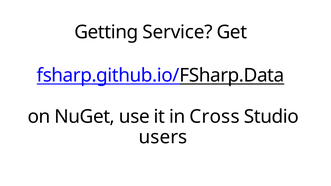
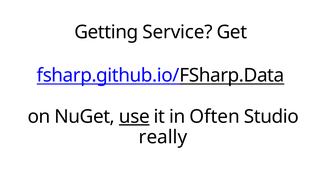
use underline: none -> present
Cross: Cross -> Often
users: users -> really
